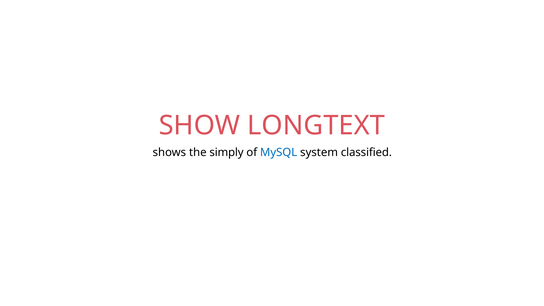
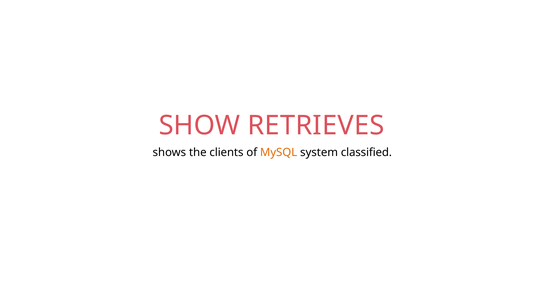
LONGTEXT: LONGTEXT -> RETRIEVES
simply: simply -> clients
MySQL colour: blue -> orange
